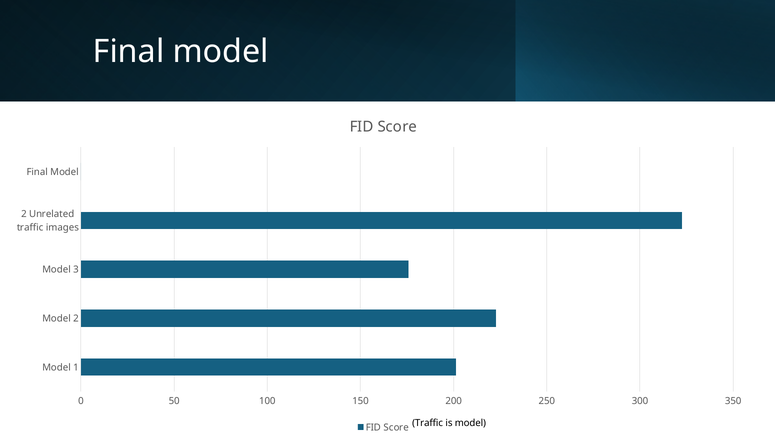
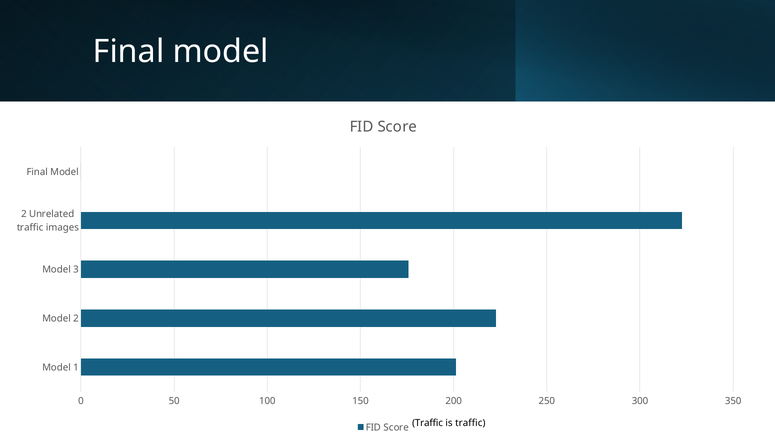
is model: model -> traffic
